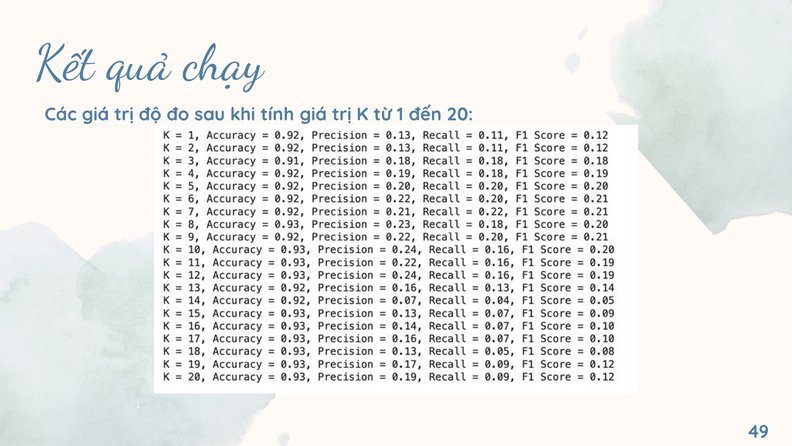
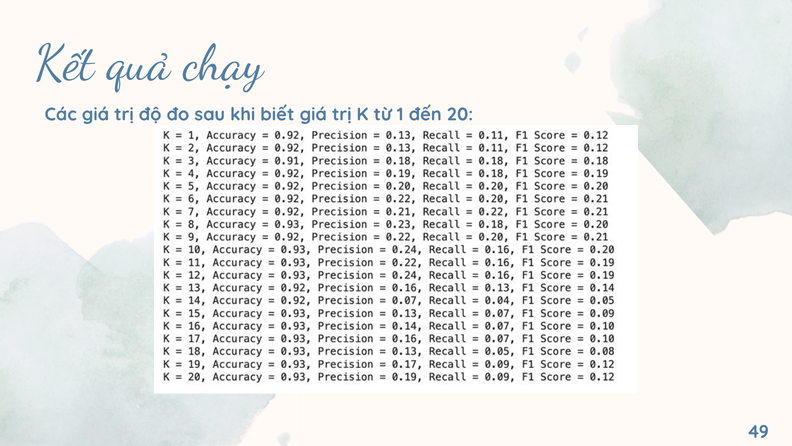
tính: tính -> biết
